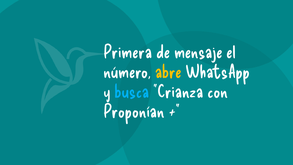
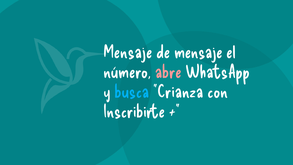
Primera at (128, 52): Primera -> Mensaje
abre colour: yellow -> pink
Proponían: Proponían -> Inscribirte
